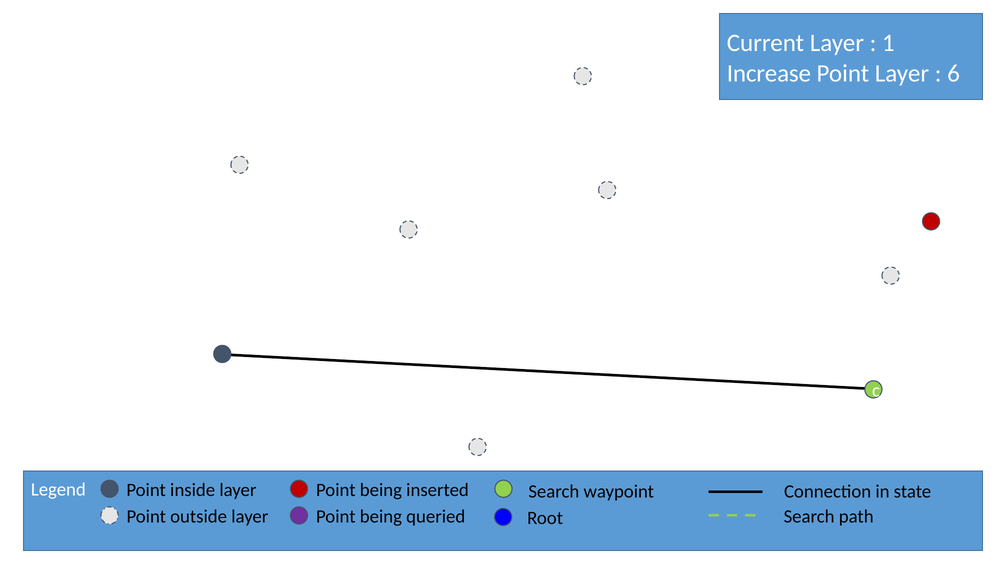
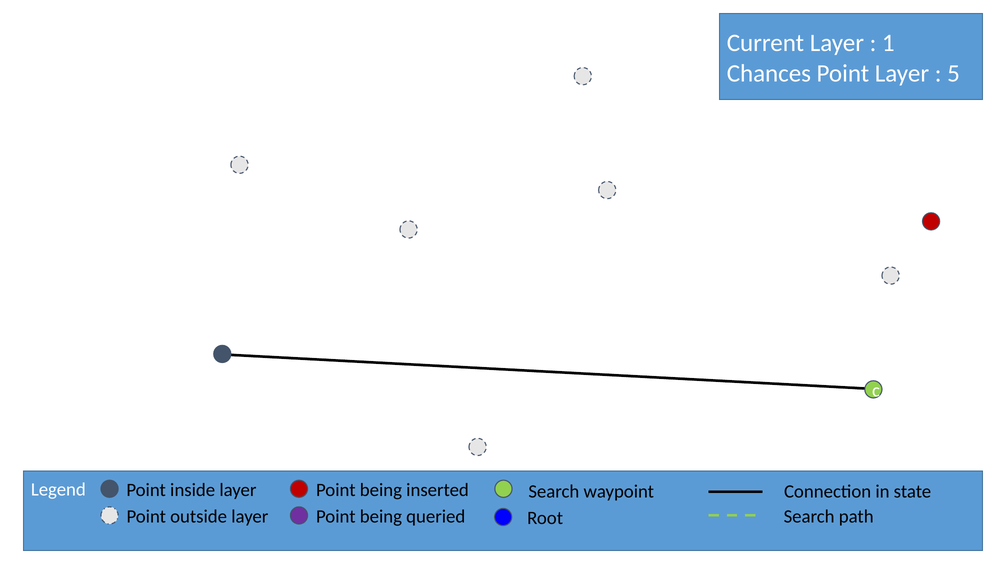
Increase: Increase -> Chances
6: 6 -> 5
